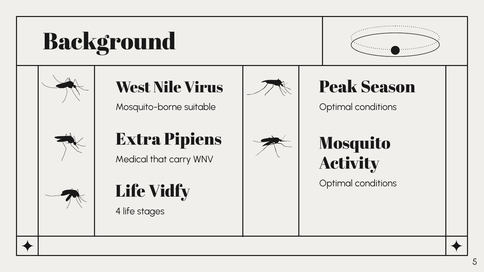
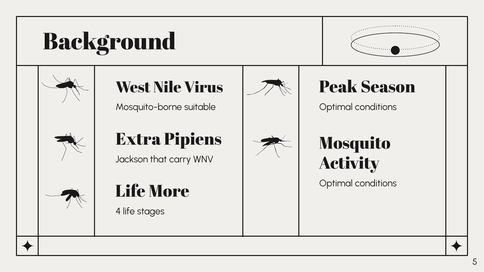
Medical: Medical -> Jackson
Vidfy: Vidfy -> More
